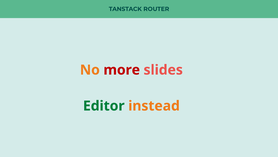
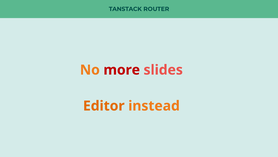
Editor colour: green -> orange
